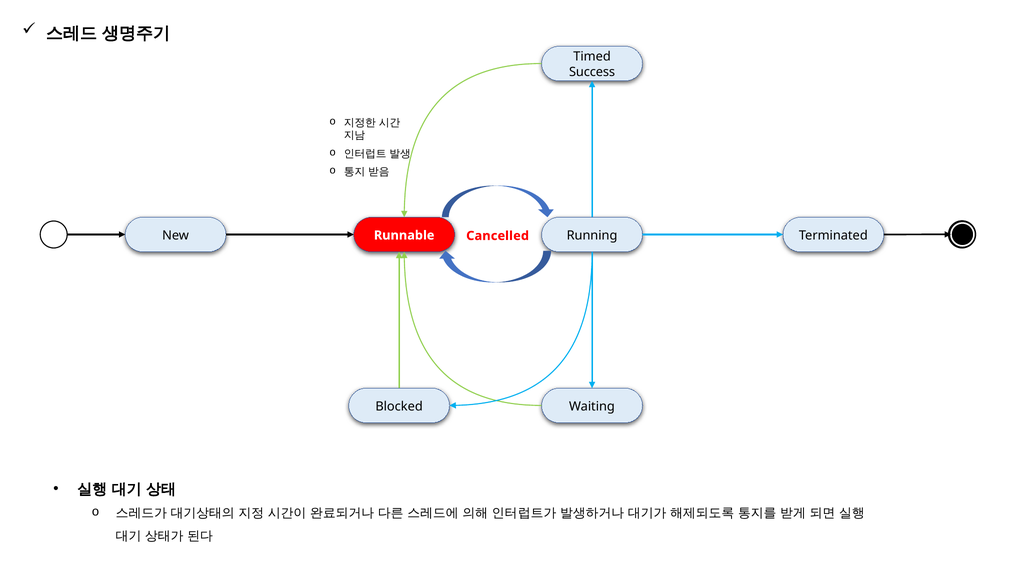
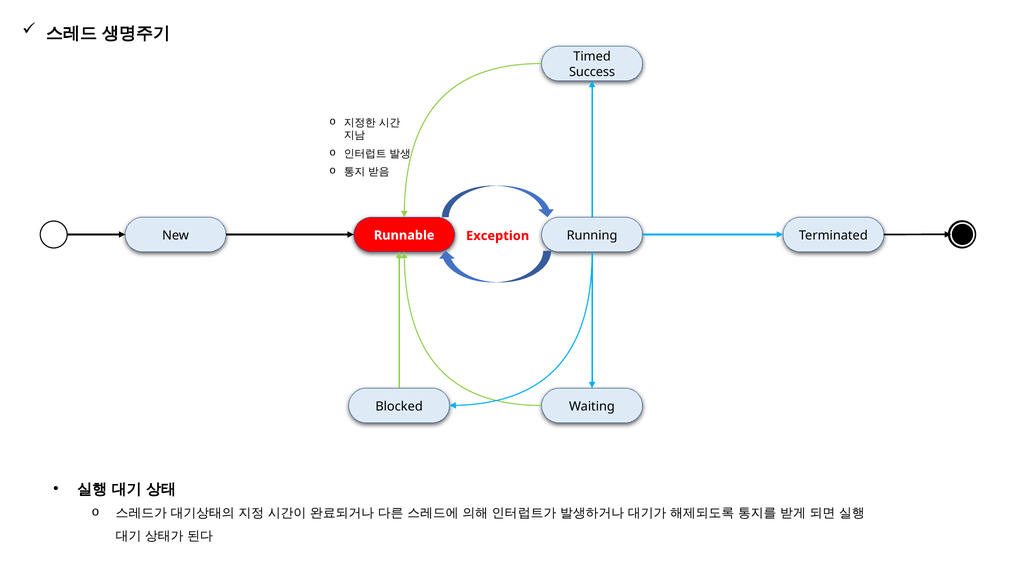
Cancelled: Cancelled -> Exception
